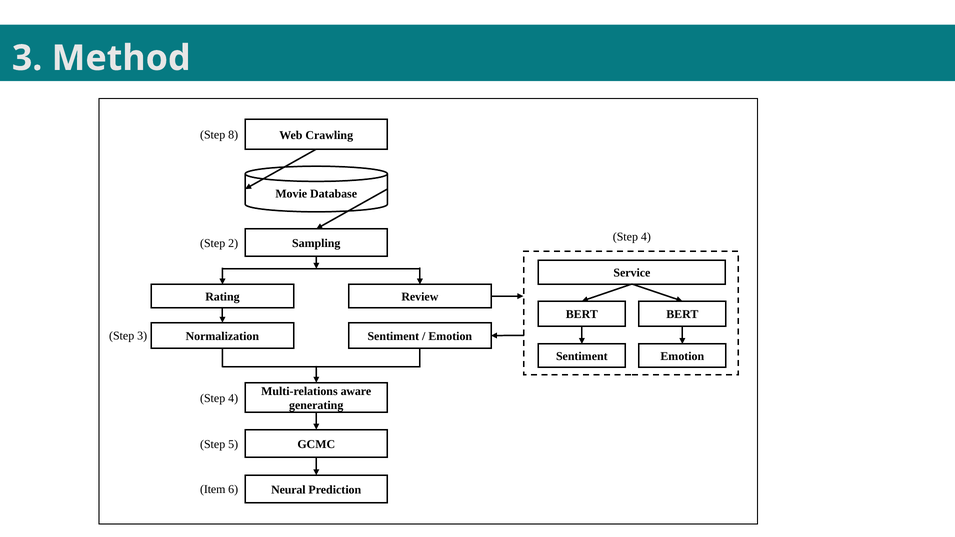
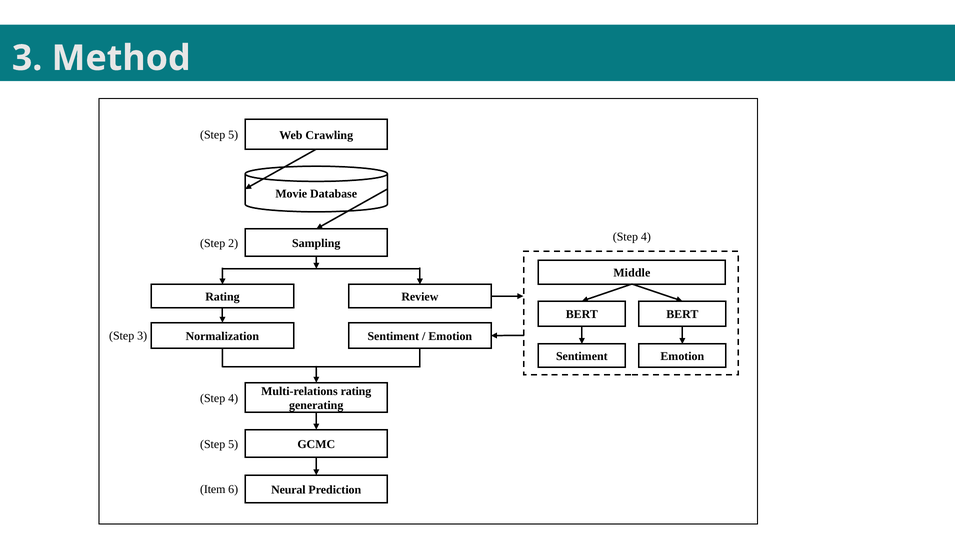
8 at (233, 135): 8 -> 5
Service: Service -> Middle
Multi-relations aware: aware -> rating
